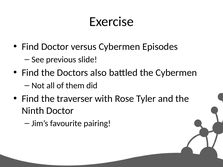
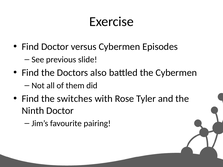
traverser: traverser -> switches
